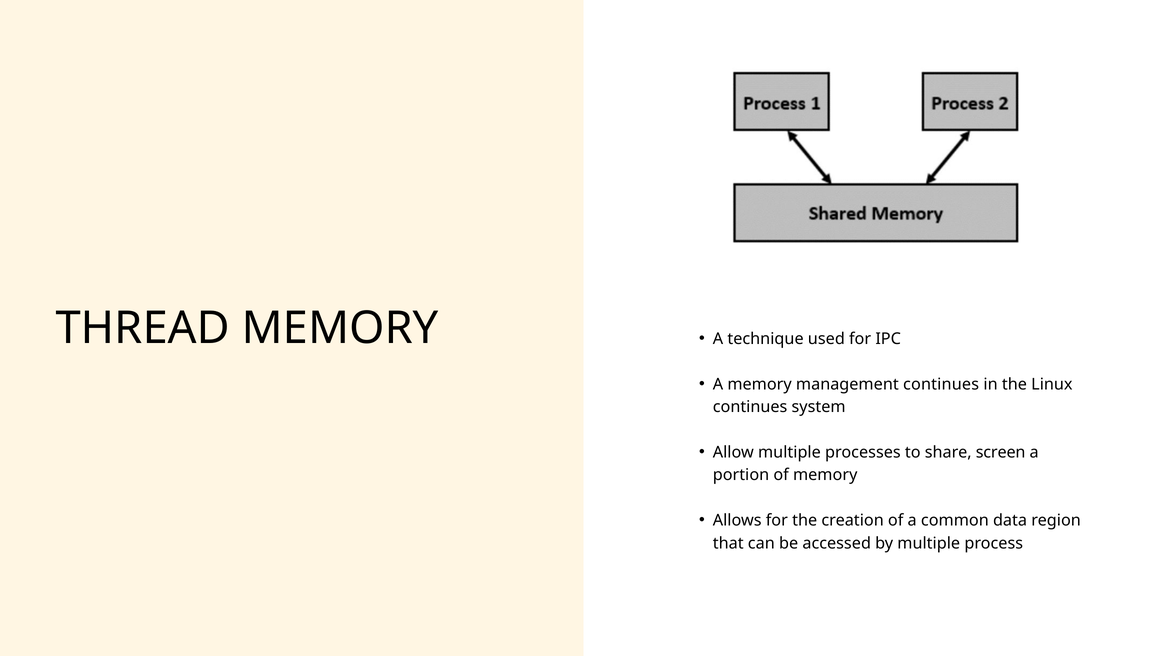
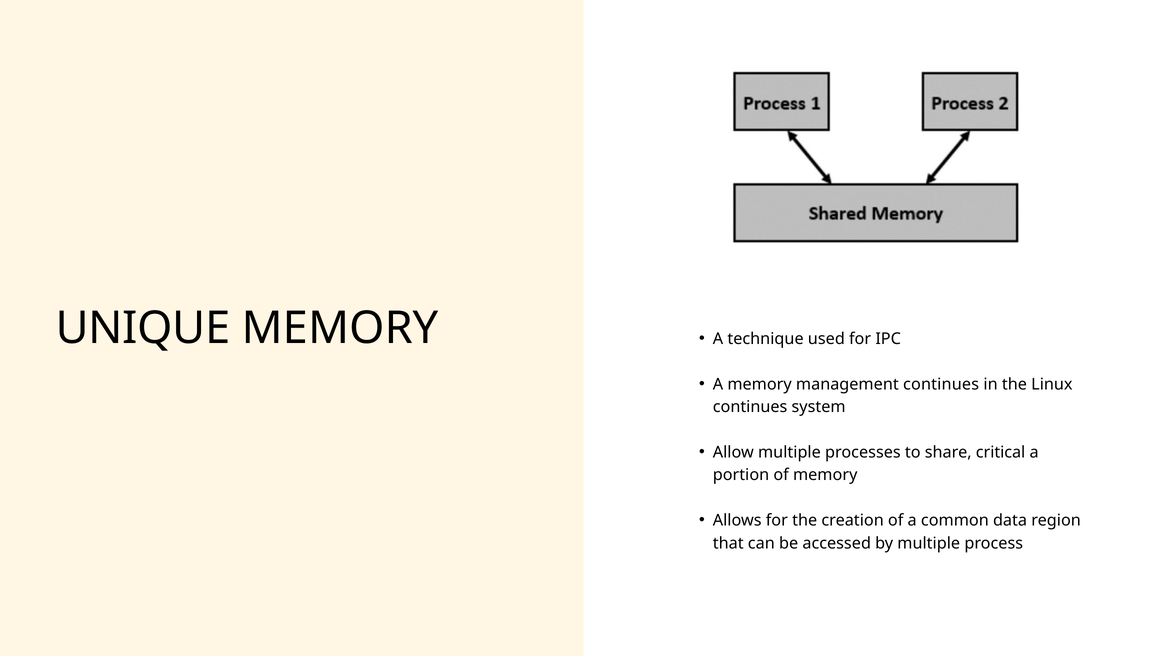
THREAD: THREAD -> UNIQUE
screen: screen -> critical
